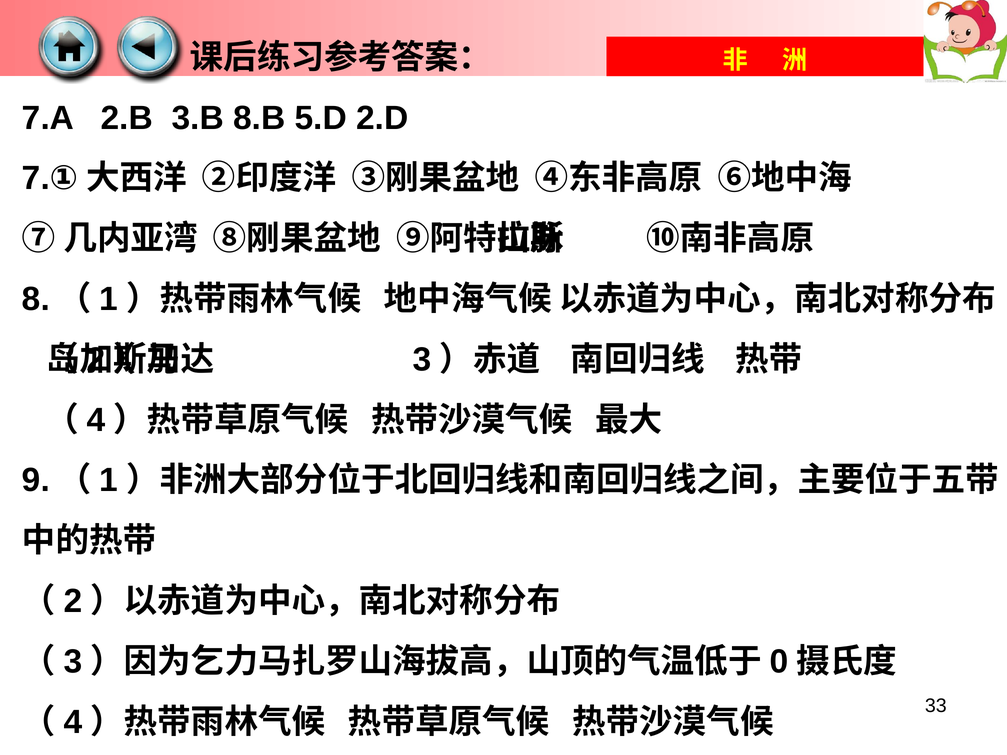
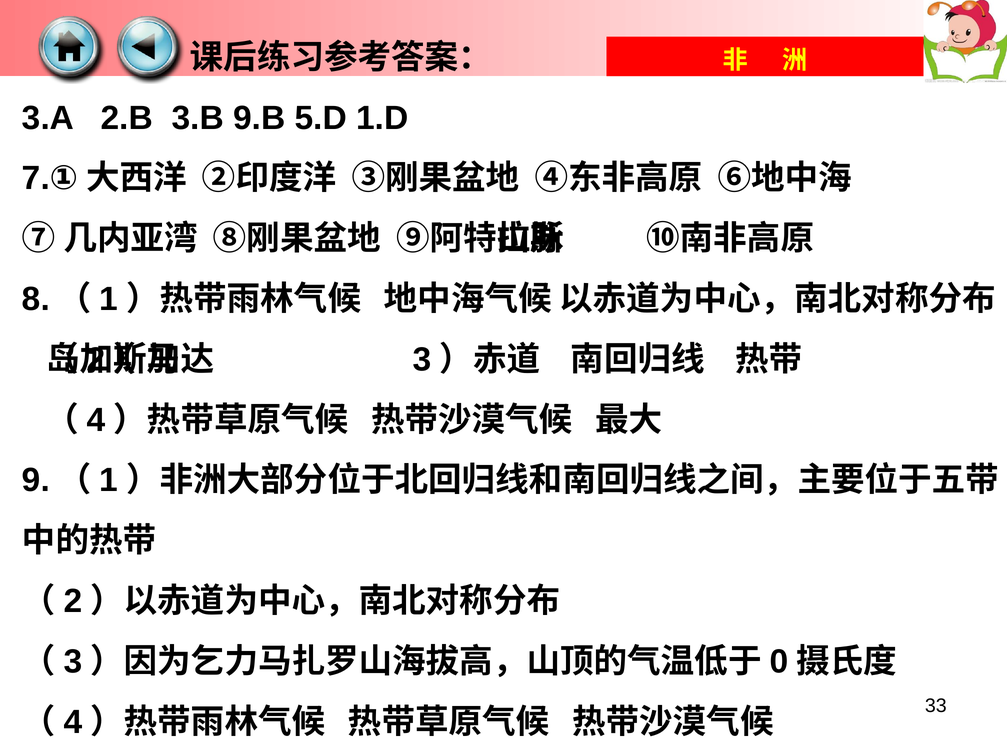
7.A: 7.A -> 3.A
8.B: 8.B -> 9.B
2.D: 2.D -> 1.D
